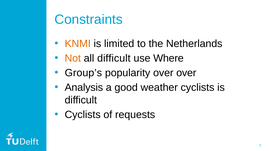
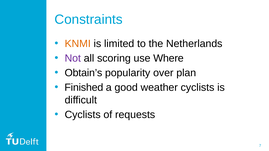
Not colour: orange -> purple
all difficult: difficult -> scoring
Group’s: Group’s -> Obtain’s
over over: over -> plan
Analysis: Analysis -> Finished
